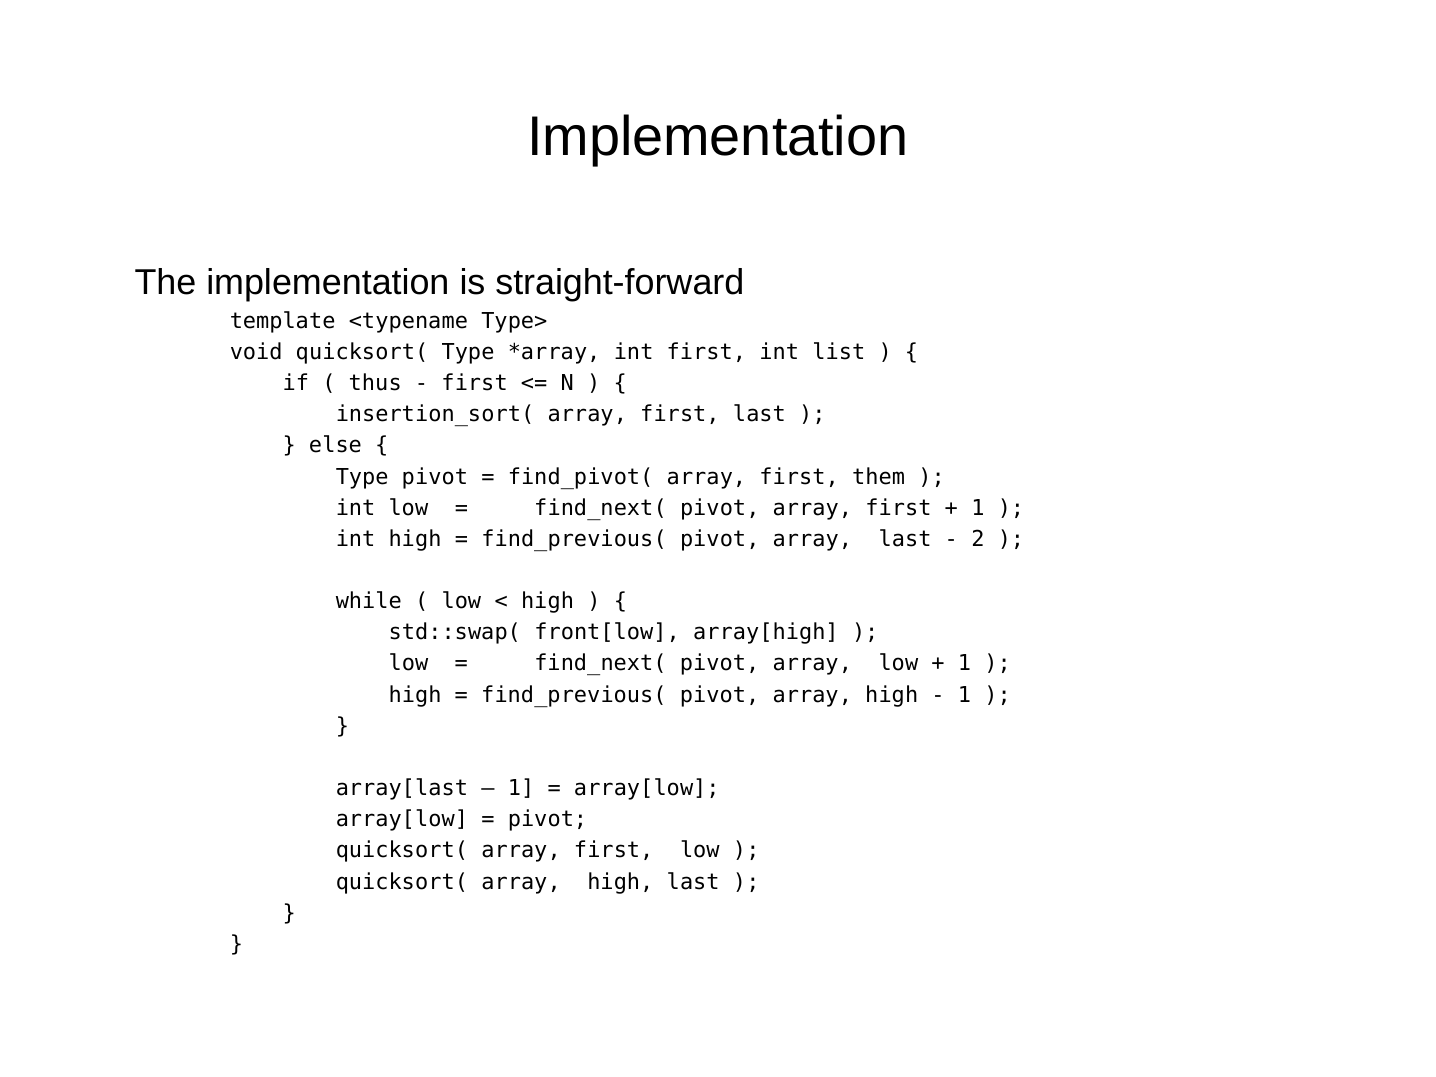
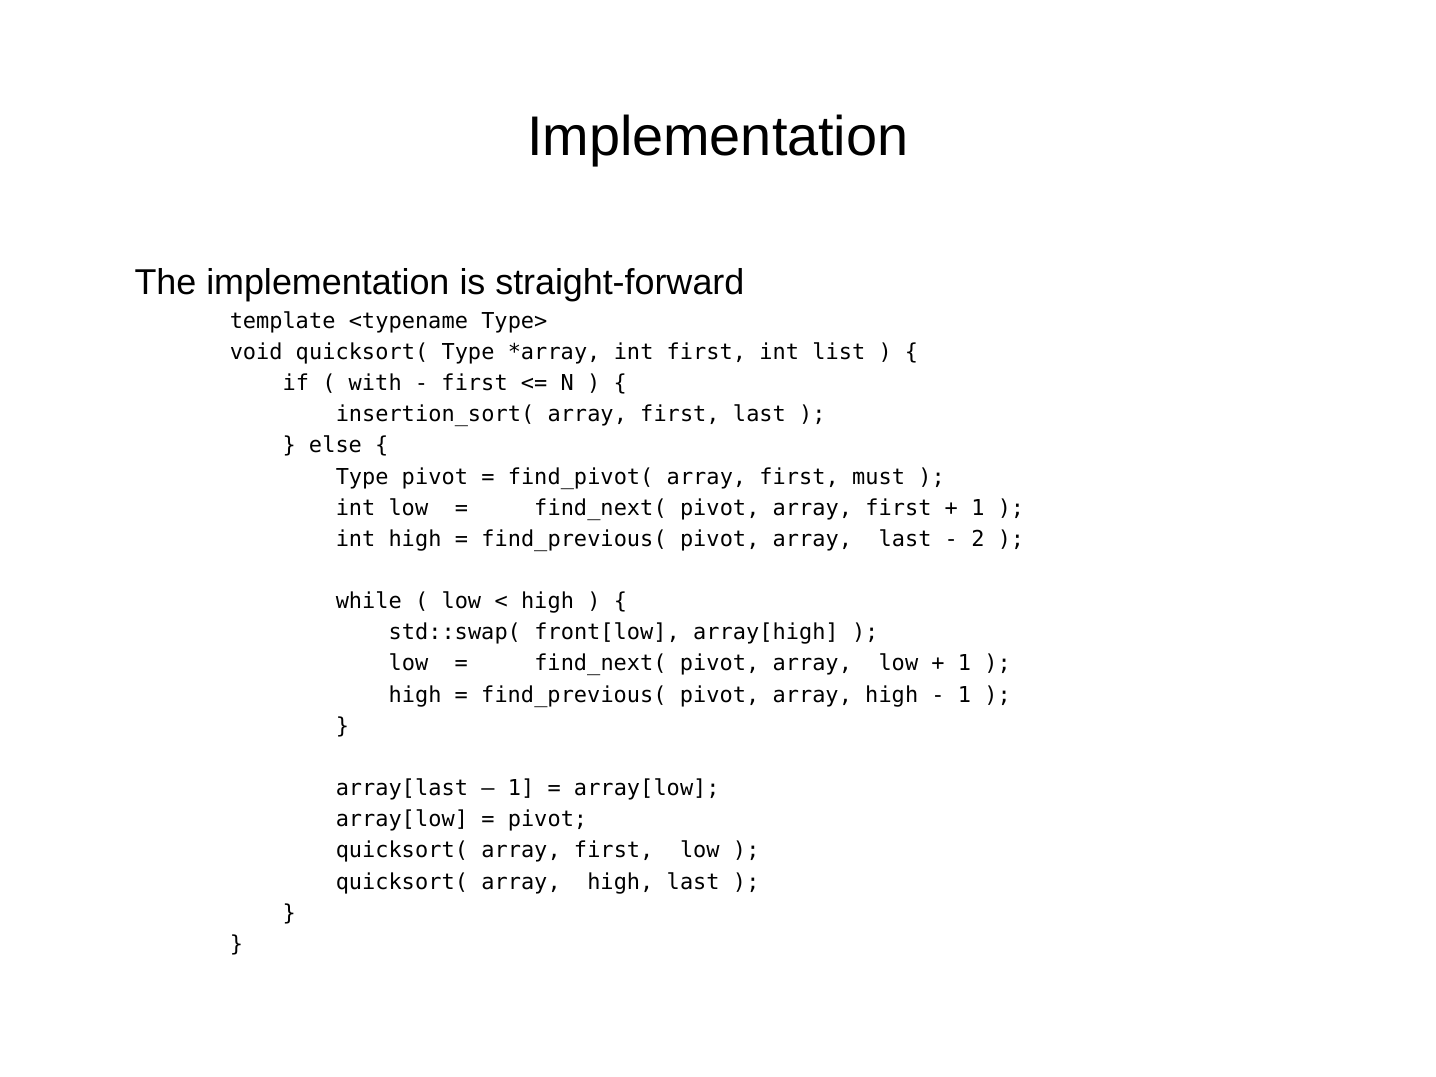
thus: thus -> with
them: them -> must
